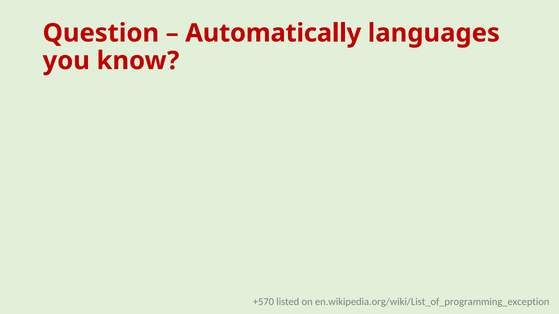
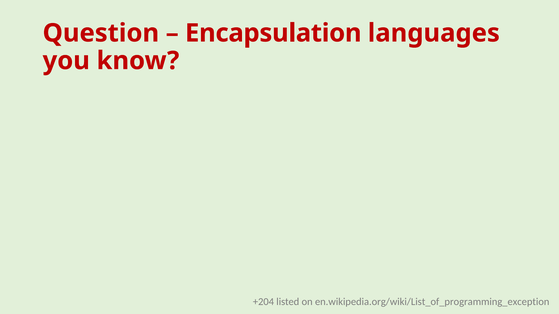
Automatically: Automatically -> Encapsulation
+570: +570 -> +204
